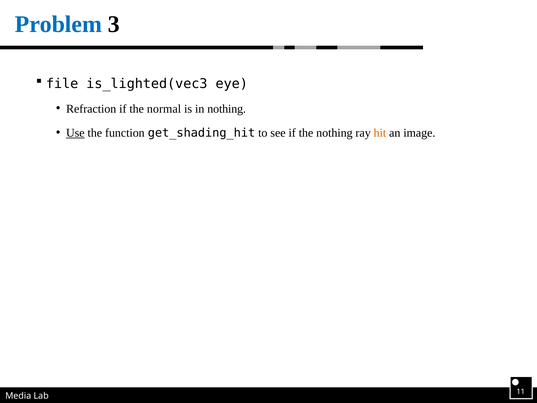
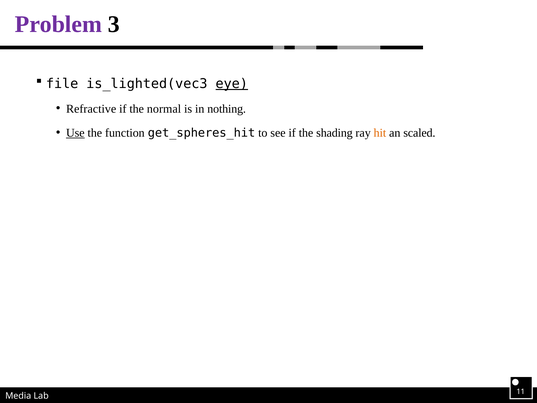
Problem colour: blue -> purple
eye underline: none -> present
Refraction: Refraction -> Refractive
get_shading_hit: get_shading_hit -> get_spheres_hit
the nothing: nothing -> shading
image: image -> scaled
